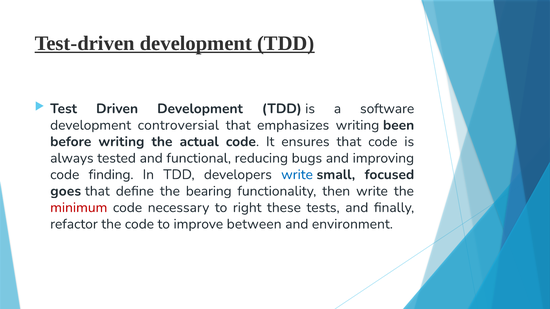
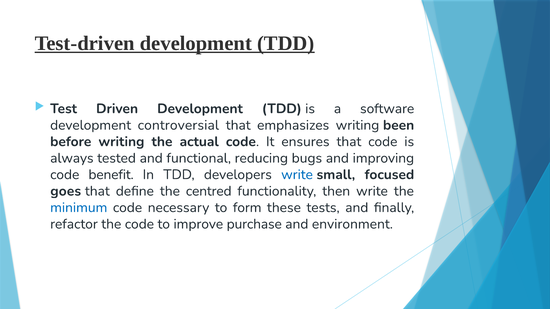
finding: finding -> benefit
bearing: bearing -> centred
minimum colour: red -> blue
right: right -> form
between: between -> purchase
